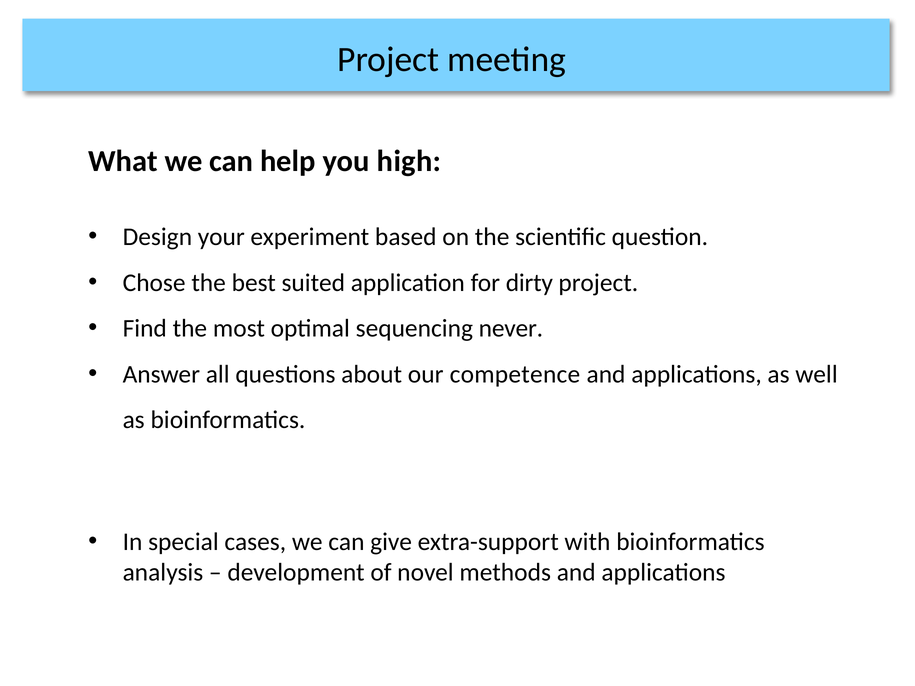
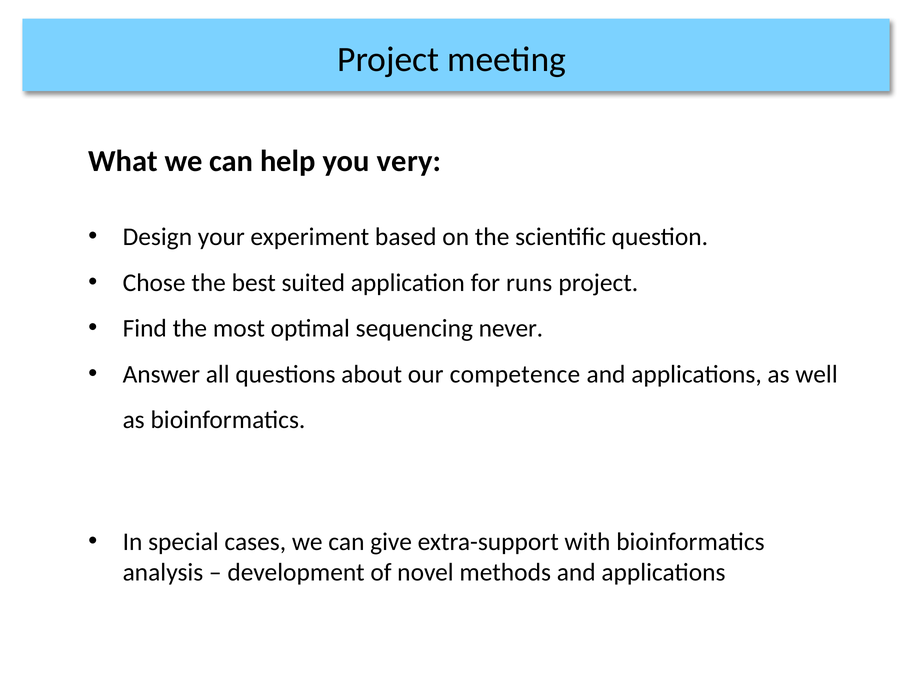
high: high -> very
dirty: dirty -> runs
